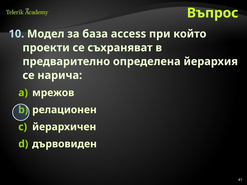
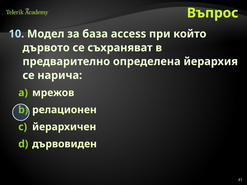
проекти: проекти -> дървото
